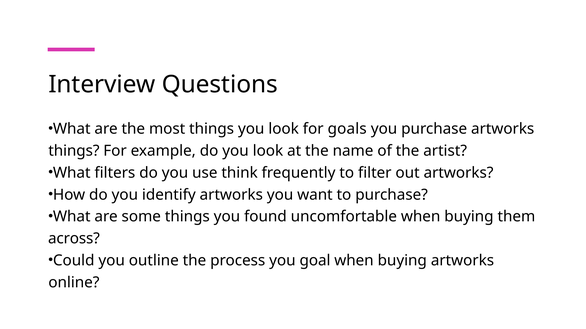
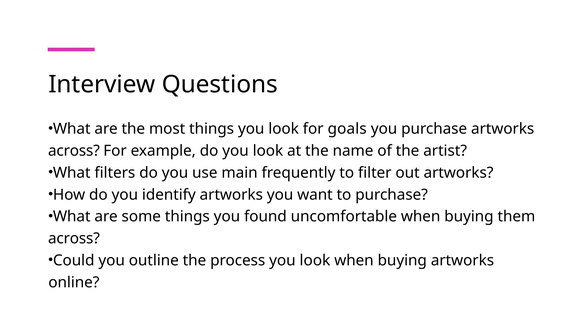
things at (74, 151): things -> across
think: think -> main
process you goal: goal -> look
